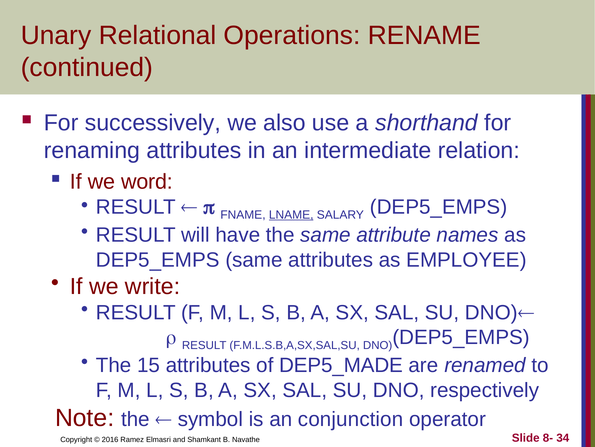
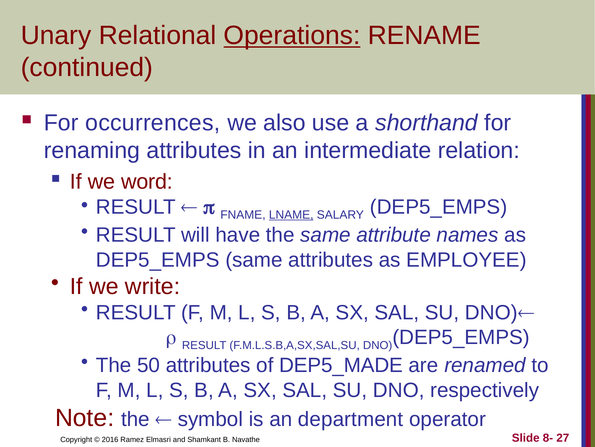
Operations underline: none -> present
successively: successively -> occurrences
15: 15 -> 50
conjunction: conjunction -> department
34: 34 -> 27
